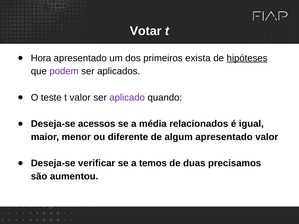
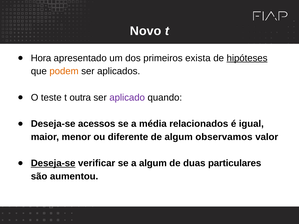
Votar: Votar -> Novo
podem colour: purple -> orange
t valor: valor -> outra
algum apresentado: apresentado -> observamos
Deseja-se at (53, 163) underline: none -> present
a temos: temos -> algum
precisamos: precisamos -> particulares
